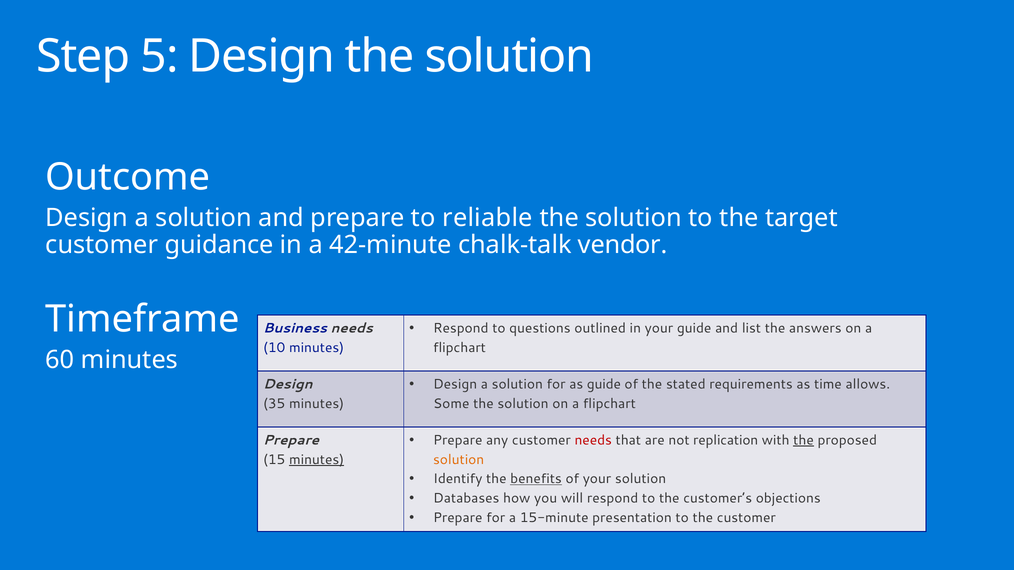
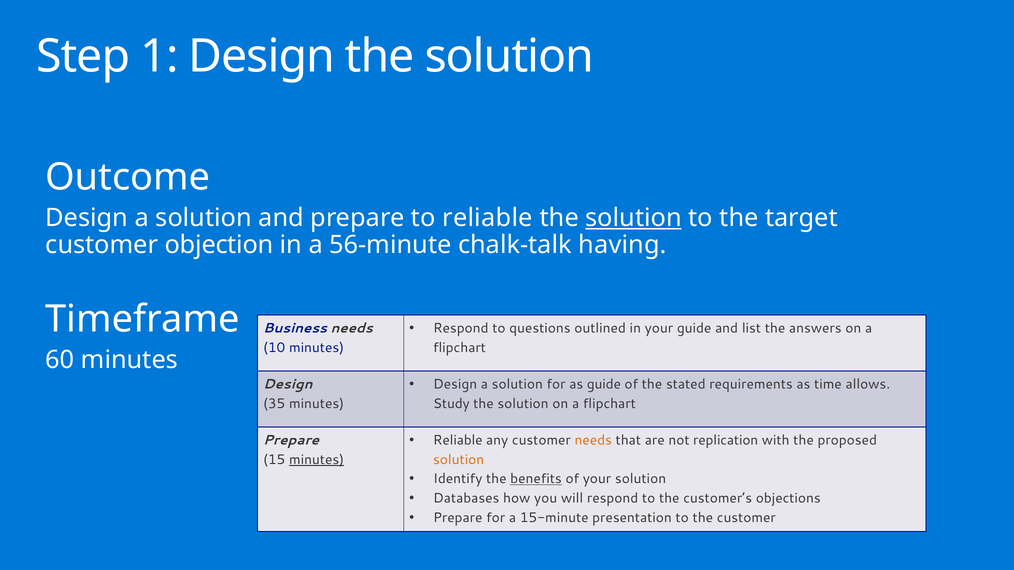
5: 5 -> 1
solution at (634, 218) underline: none -> present
guidance: guidance -> objection
42-minute: 42-minute -> 56-minute
vendor: vendor -> having
Some: Some -> Study
Prepare at (458, 440): Prepare -> Reliable
needs at (593, 440) colour: red -> orange
the at (804, 440) underline: present -> none
